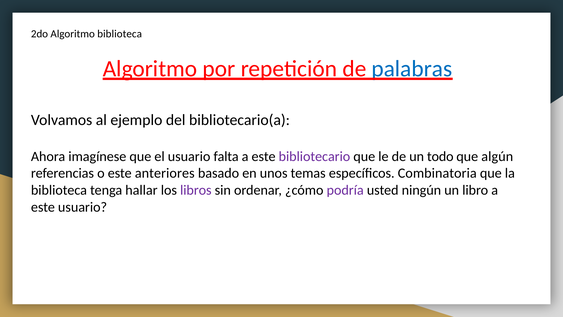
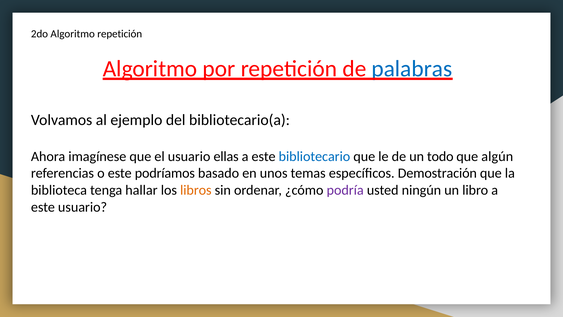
Algoritmo biblioteca: biblioteca -> repetición
falta: falta -> ellas
bibliotecario colour: purple -> blue
anteriores: anteriores -> podríamos
Combinatoria: Combinatoria -> Demostración
libros colour: purple -> orange
